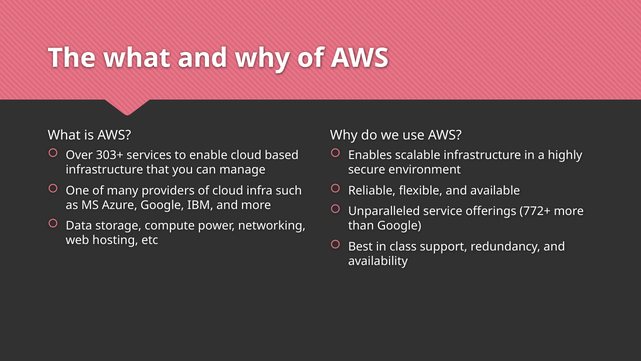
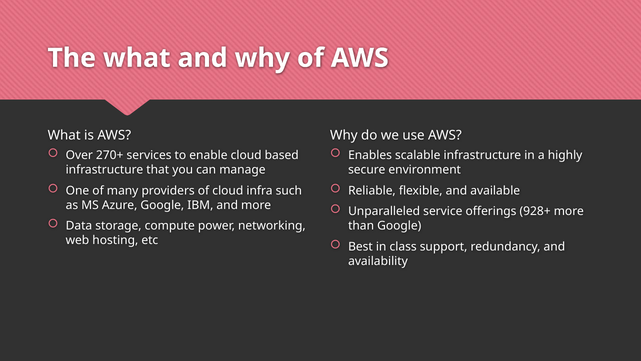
303+: 303+ -> 270+
772+: 772+ -> 928+
